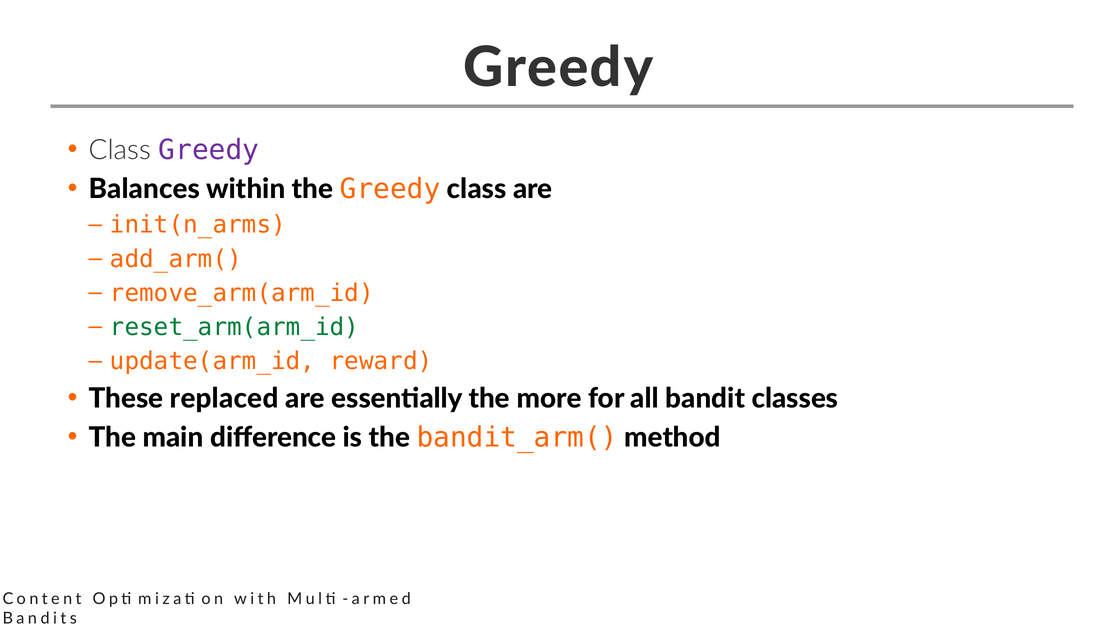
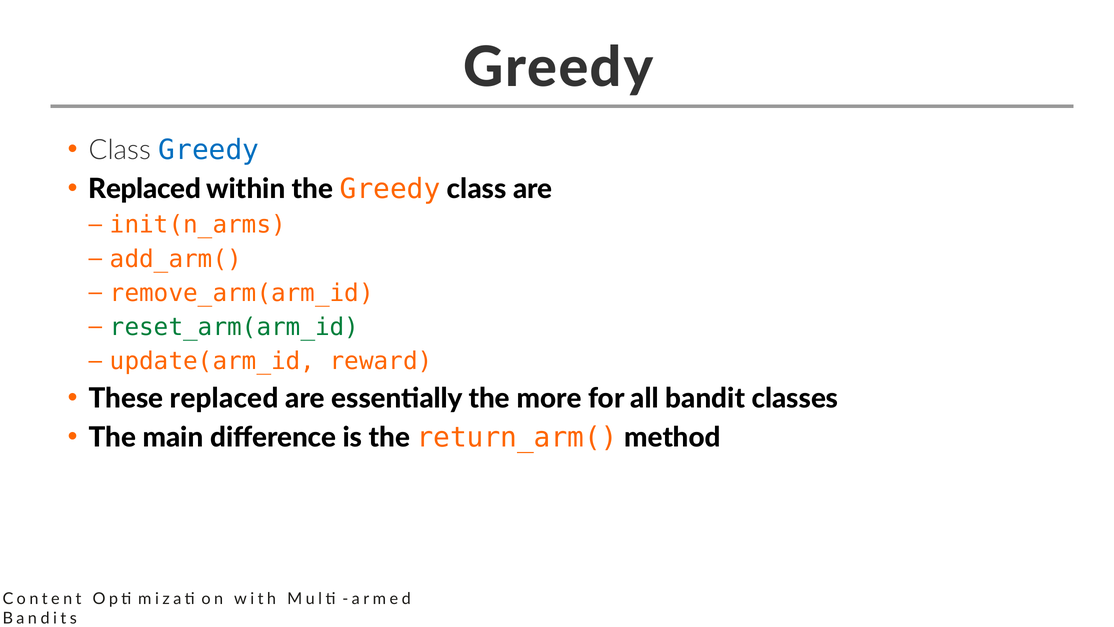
Greedy at (209, 150) colour: purple -> blue
Balances at (144, 189): Balances -> Replaced
bandit_arm(: bandit_arm( -> return_arm(
